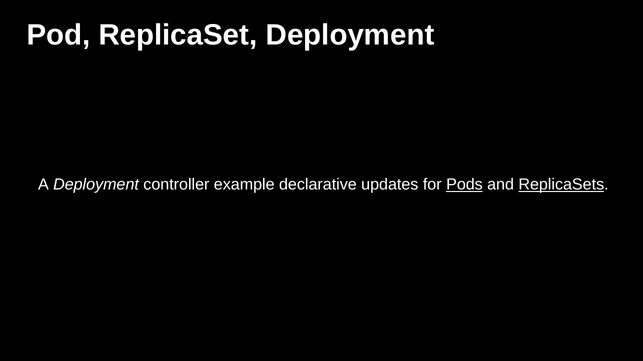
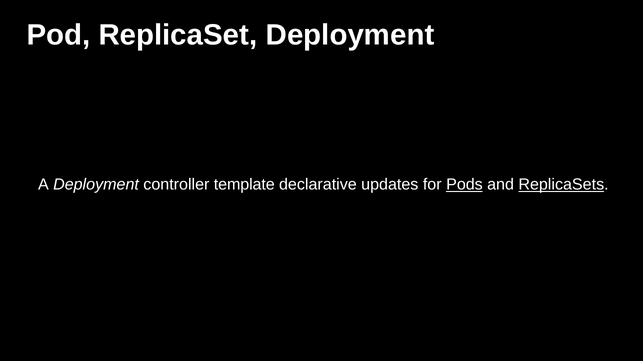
example: example -> template
